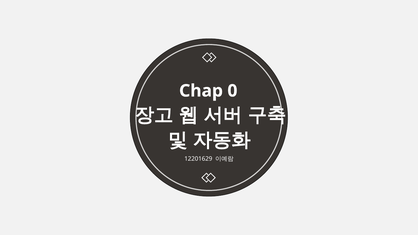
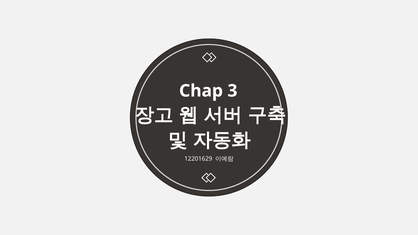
0: 0 -> 3
